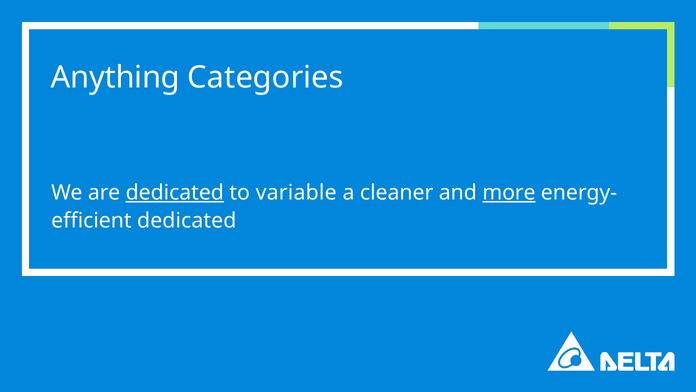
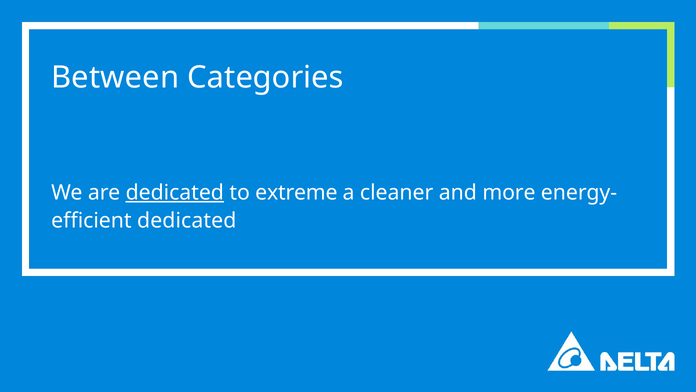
Anything: Anything -> Between
variable: variable -> extreme
more underline: present -> none
